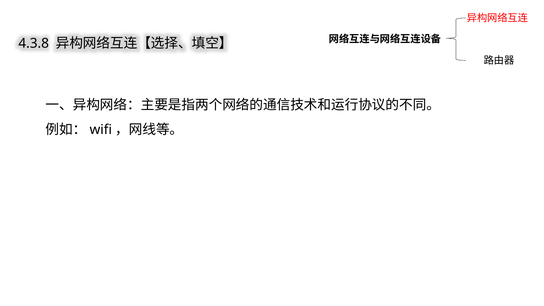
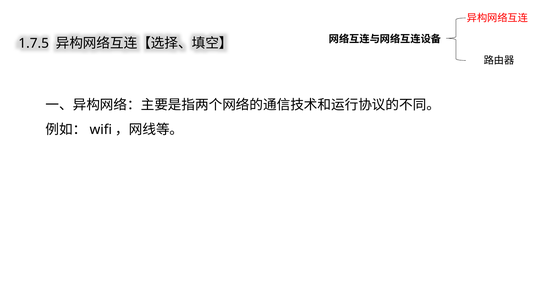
4.3.8: 4.3.8 -> 1.7.5
